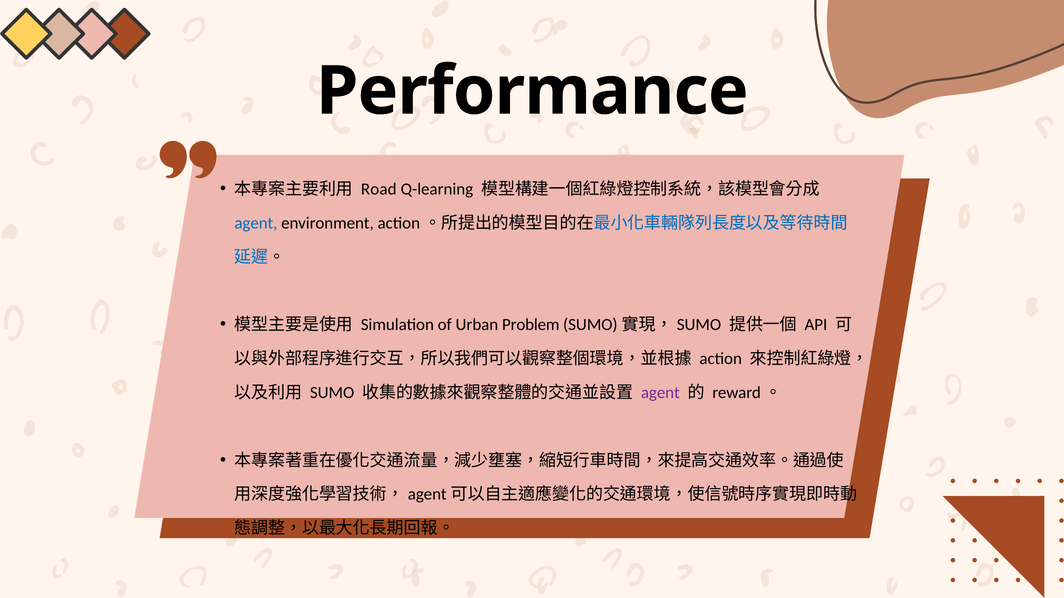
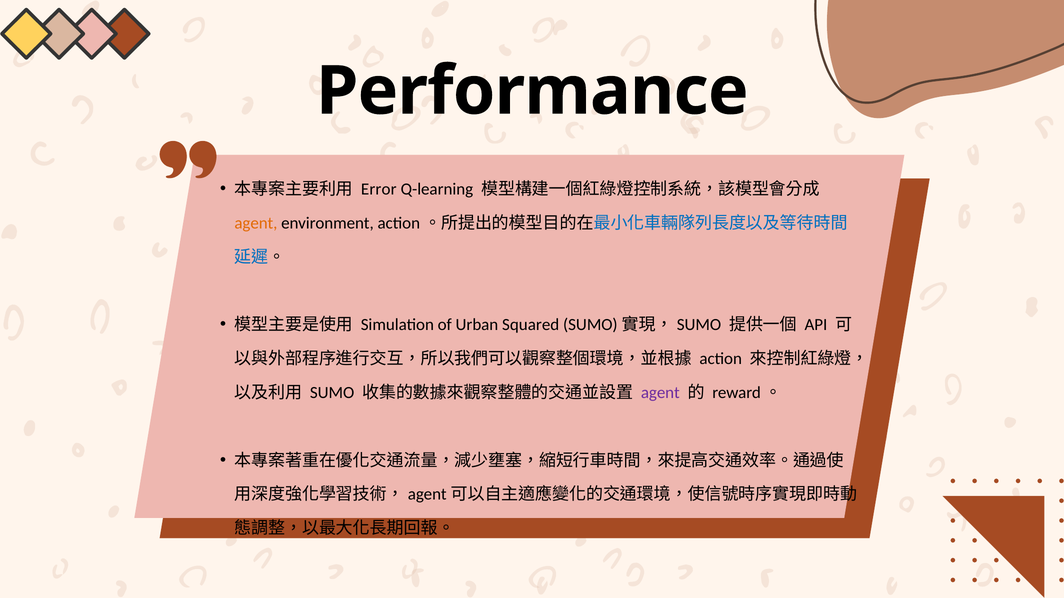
Road: Road -> Error
agent at (256, 223) colour: blue -> orange
Problem: Problem -> Squared
